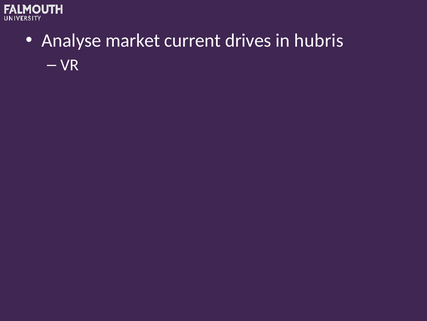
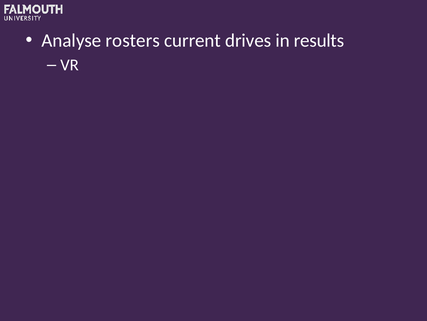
market: market -> rosters
hubris: hubris -> results
